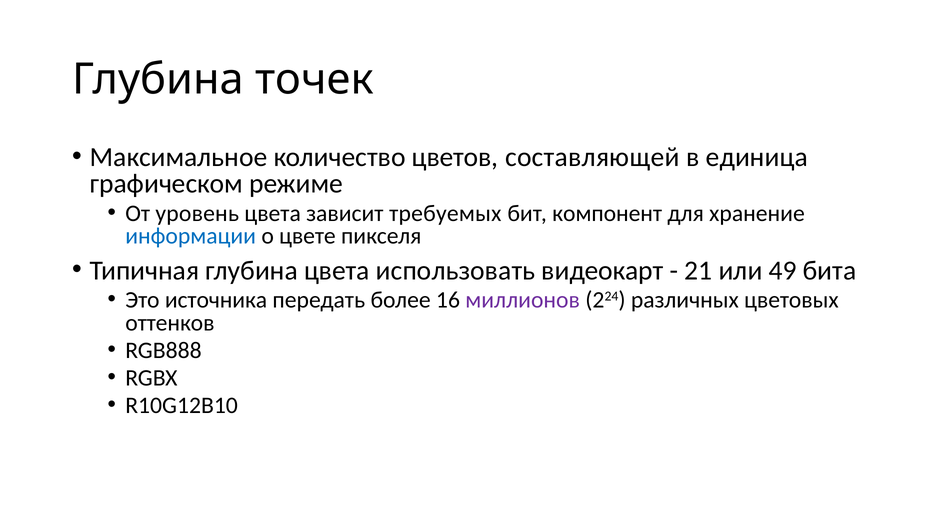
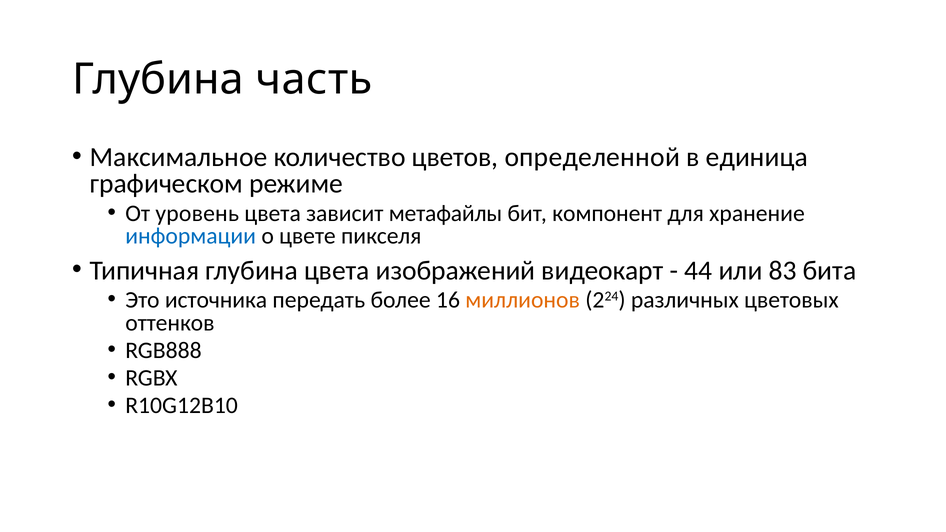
точек: точек -> часть
составляющей: составляющей -> определенной
требуемых: требуемых -> метафайлы
использовать: использовать -> изображений
21: 21 -> 44
49: 49 -> 83
миллионов colour: purple -> orange
